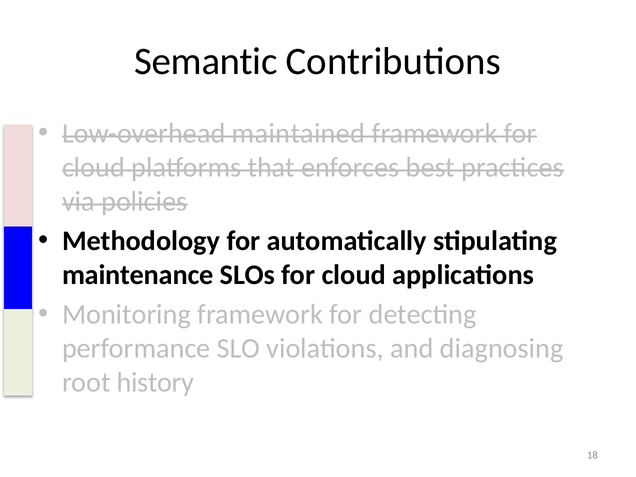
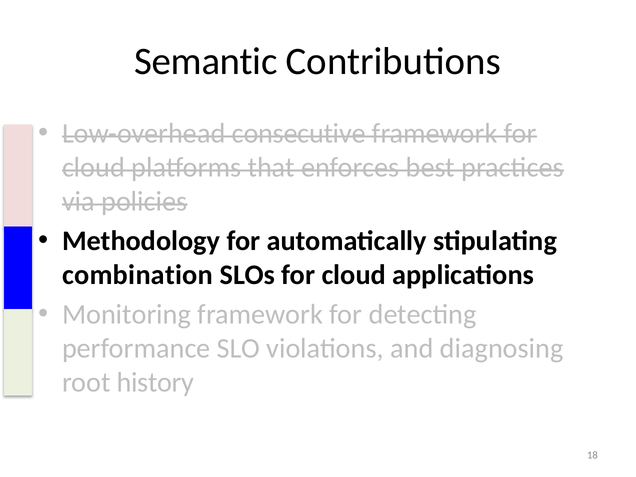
maintained: maintained -> consecutive
maintenance: maintenance -> combination
